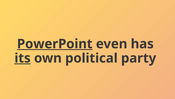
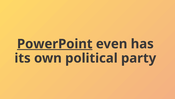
its underline: present -> none
